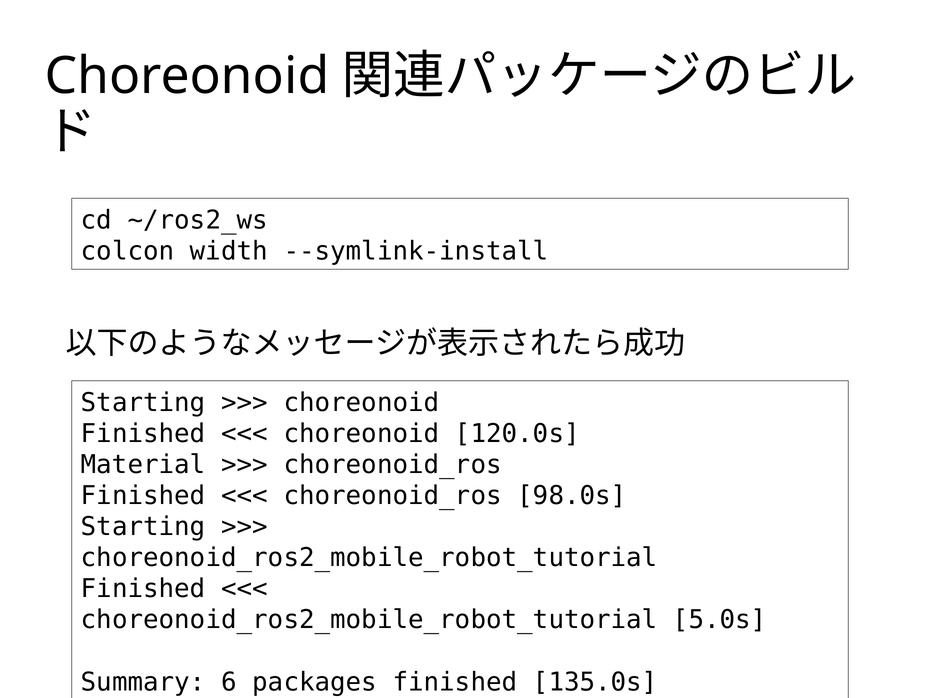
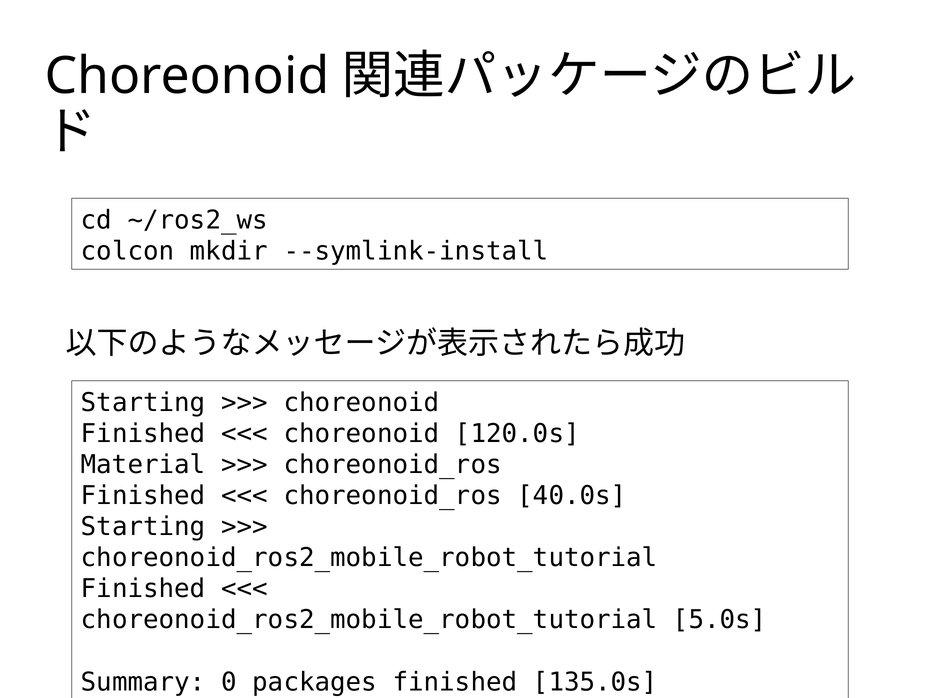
width: width -> mkdir
98.0s: 98.0s -> 40.0s
6: 6 -> 0
